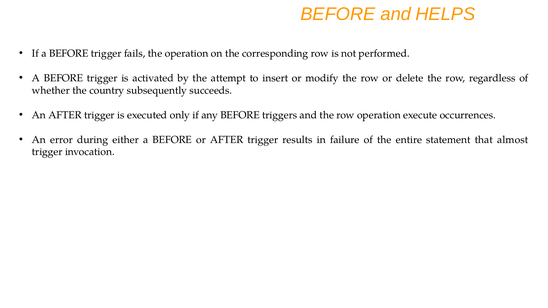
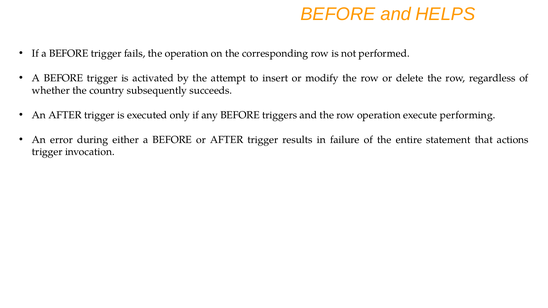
occurrences: occurrences -> performing
almost: almost -> actions
